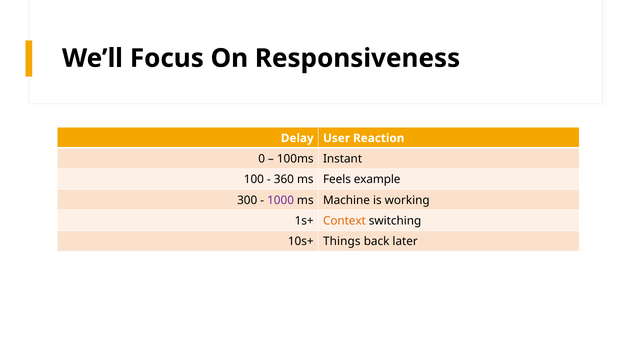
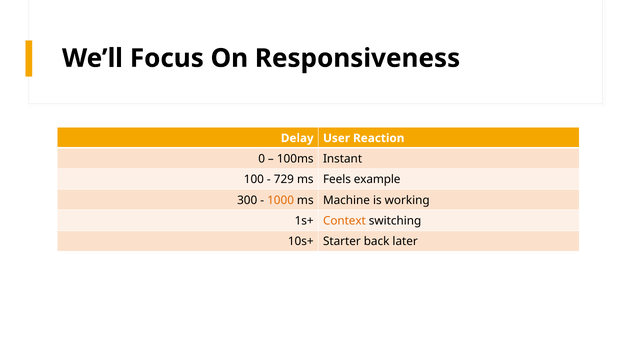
360: 360 -> 729
1000 colour: purple -> orange
Things: Things -> Starter
